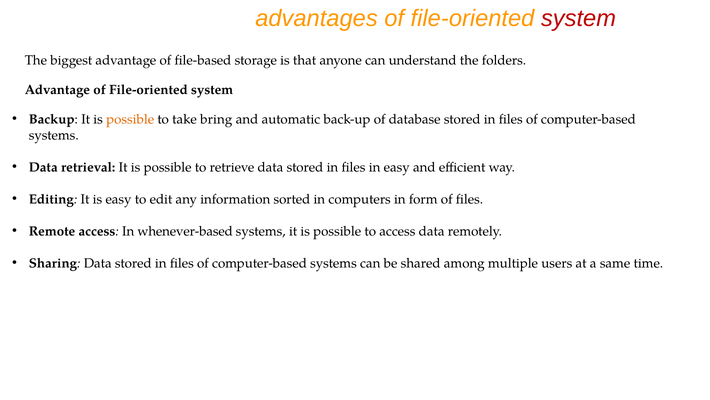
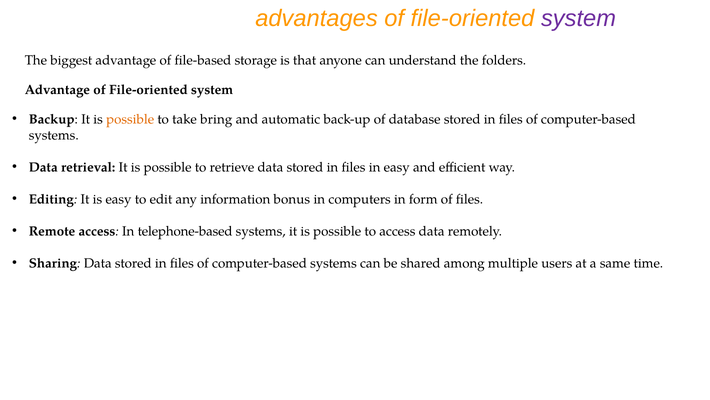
system at (578, 18) colour: red -> purple
sorted: sorted -> bonus
whenever-based: whenever-based -> telephone-based
